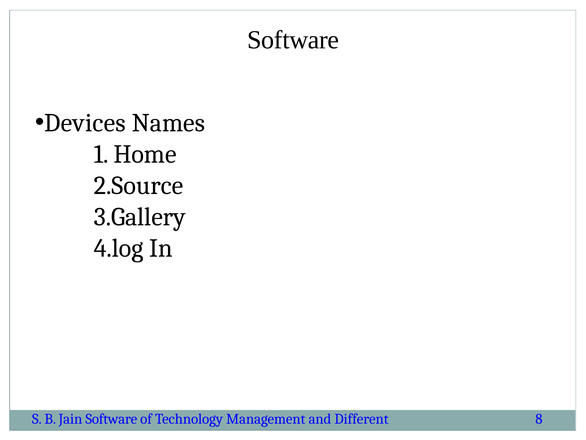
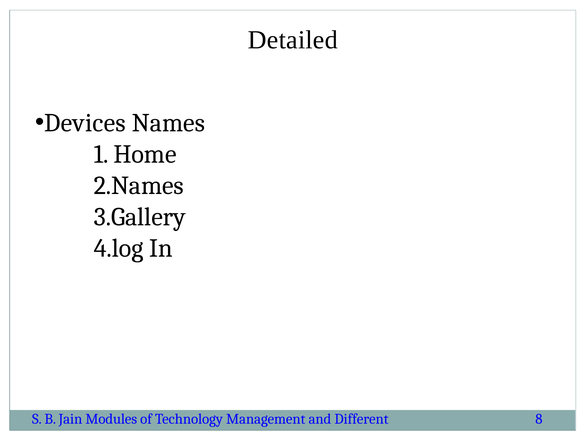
Software at (293, 40): Software -> Detailed
2.Source: 2.Source -> 2.Names
Jain Software: Software -> Modules
